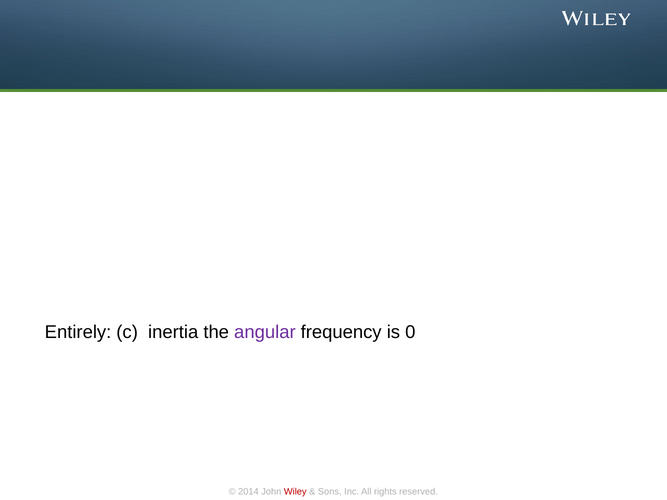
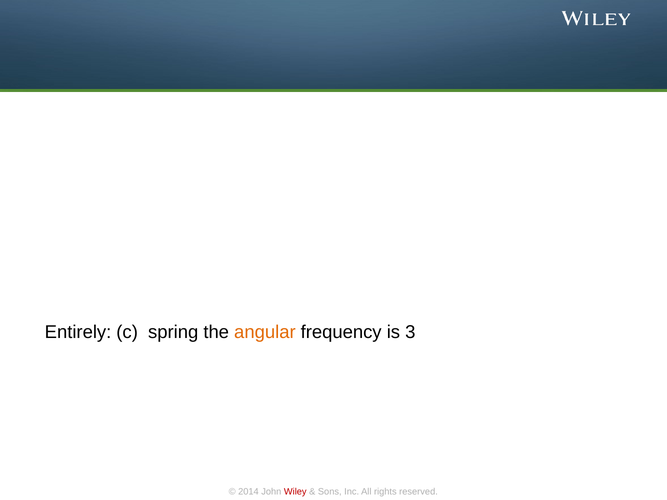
inertia: inertia -> spring
angular colour: purple -> orange
0: 0 -> 3
